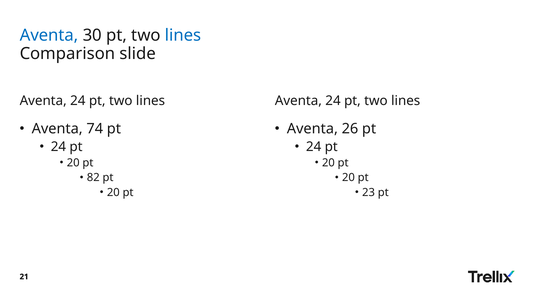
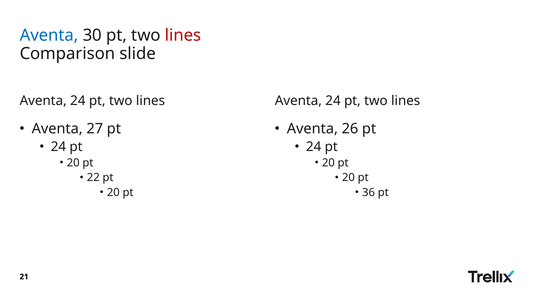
lines at (183, 35) colour: blue -> red
74: 74 -> 27
82: 82 -> 22
23: 23 -> 36
